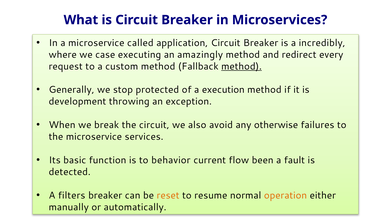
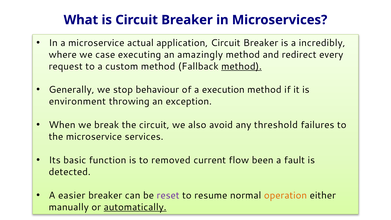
called: called -> actual
protected: protected -> behaviour
development: development -> environment
otherwise: otherwise -> threshold
behavior: behavior -> removed
filters: filters -> easier
reset colour: orange -> purple
automatically underline: none -> present
